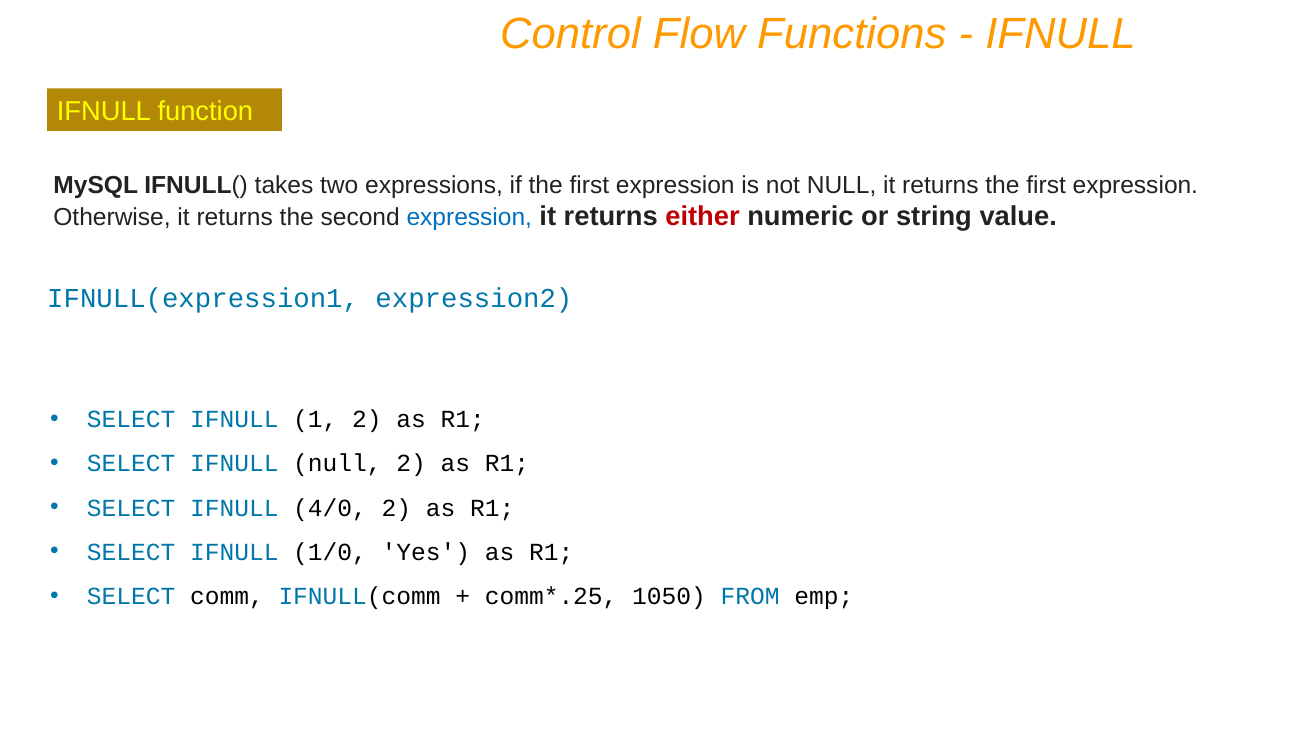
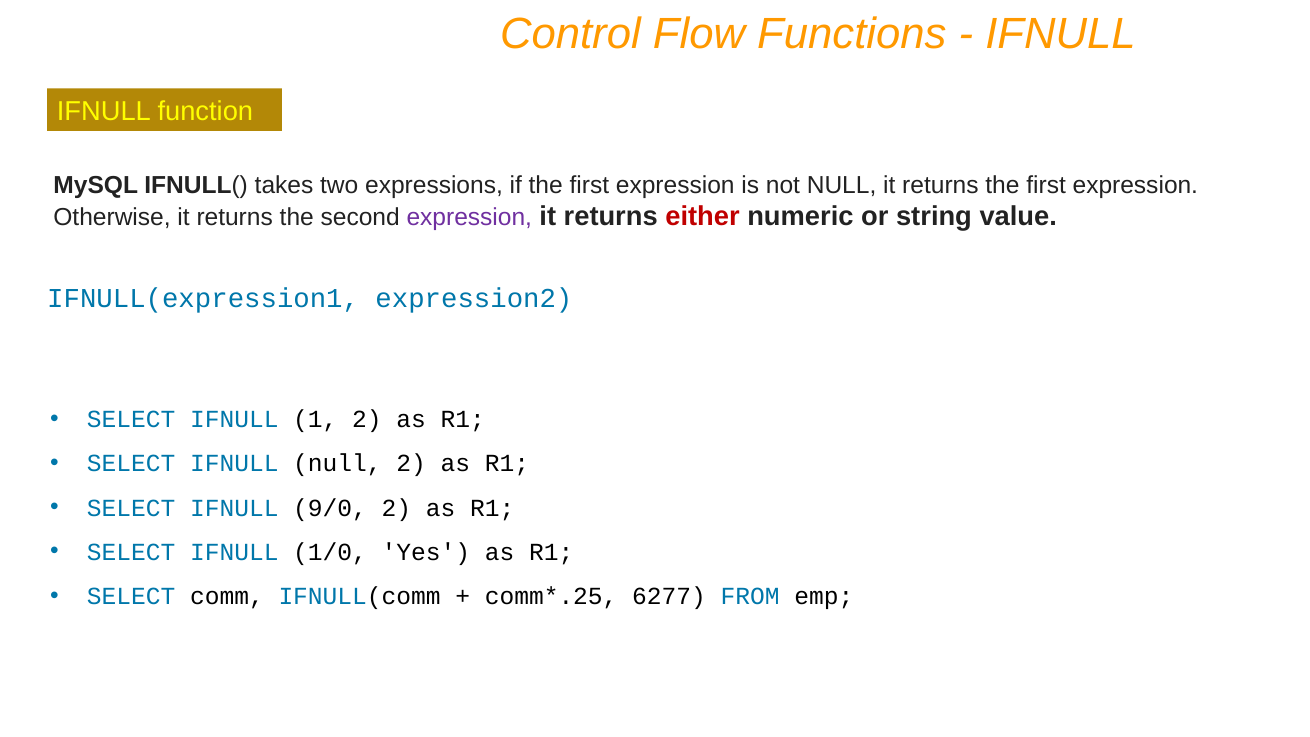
expression at (469, 218) colour: blue -> purple
4/0: 4/0 -> 9/0
1050: 1050 -> 6277
